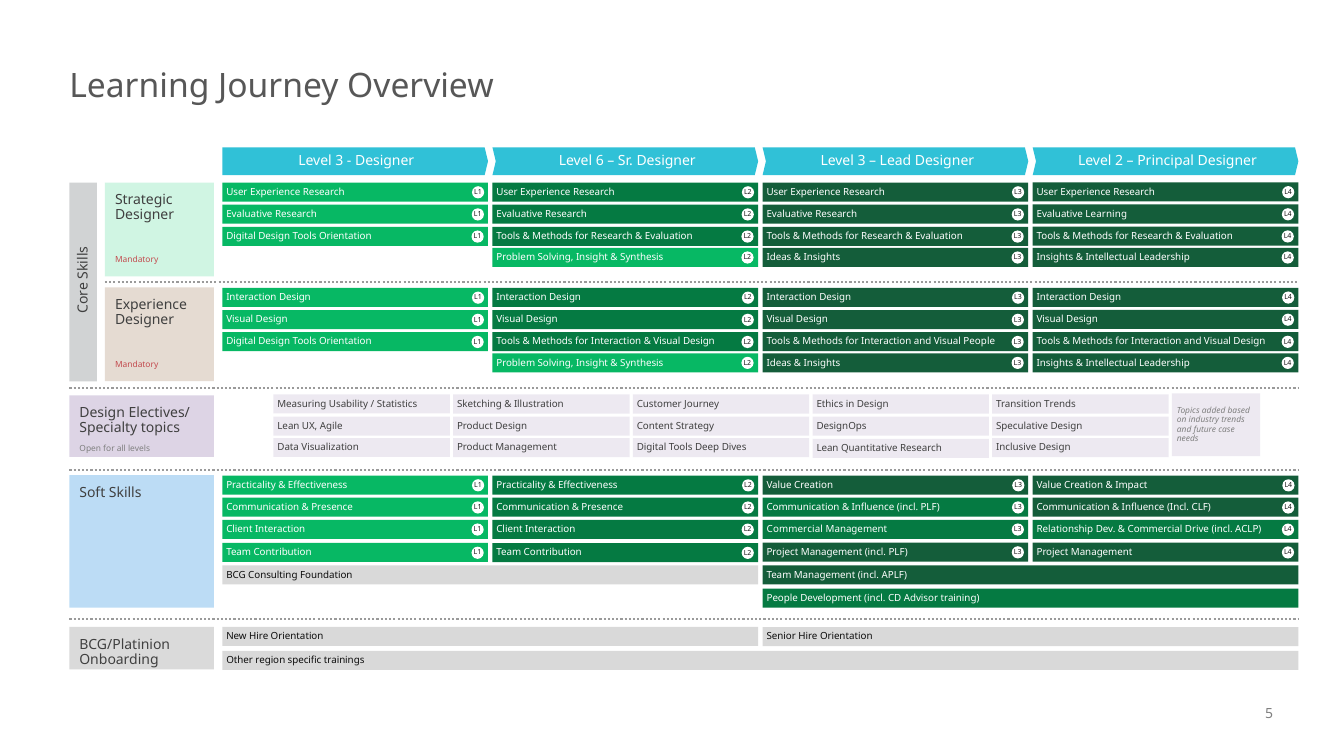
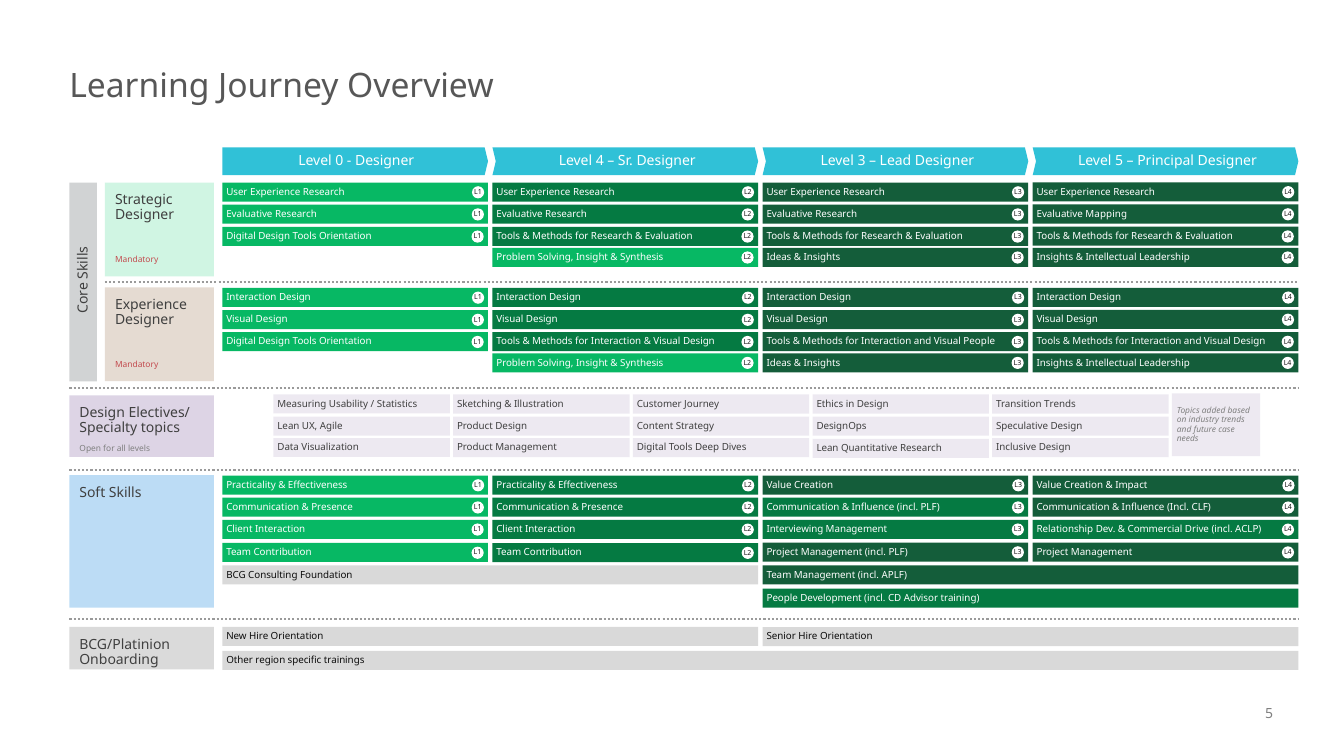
3 at (339, 161): 3 -> 0
6: 6 -> 4
Level 2: 2 -> 5
Evaluative Learning: Learning -> Mapping
Commercial at (795, 529): Commercial -> Interviewing
